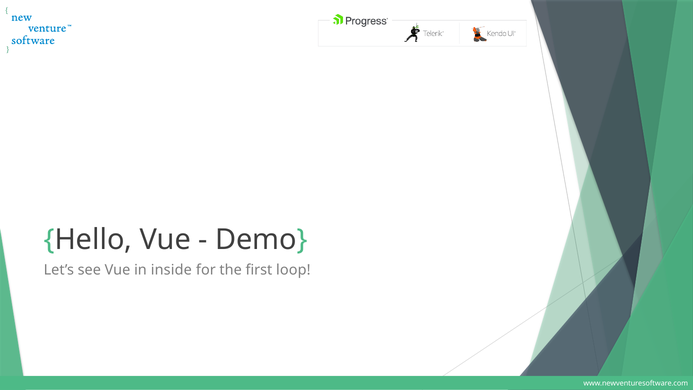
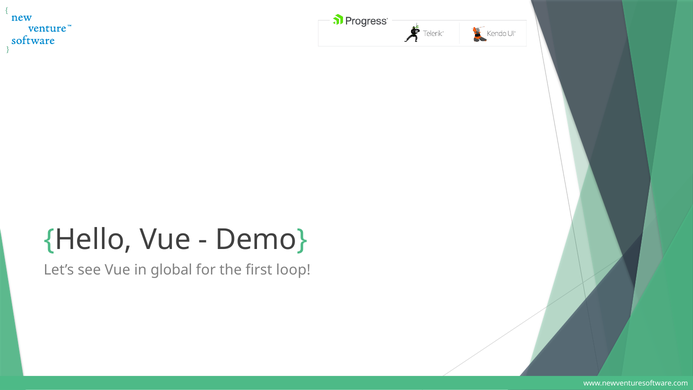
inside: inside -> global
